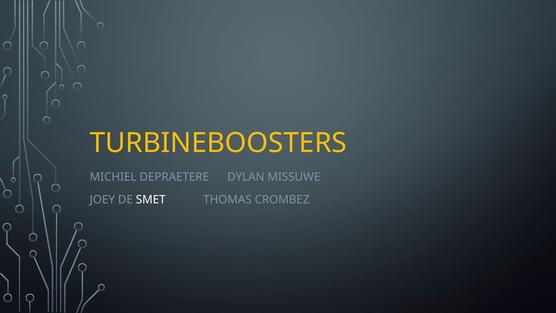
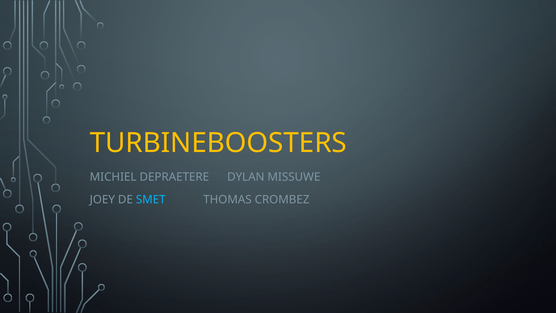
SMET colour: white -> light blue
